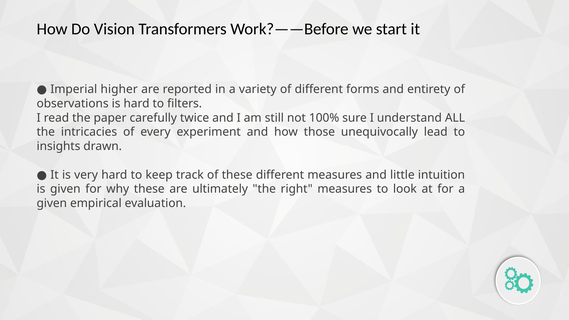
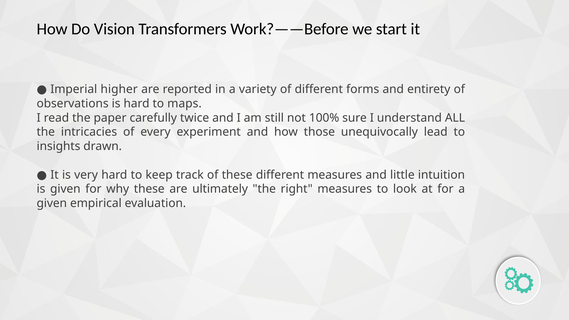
filters: filters -> maps
